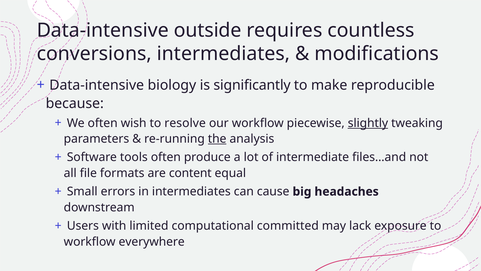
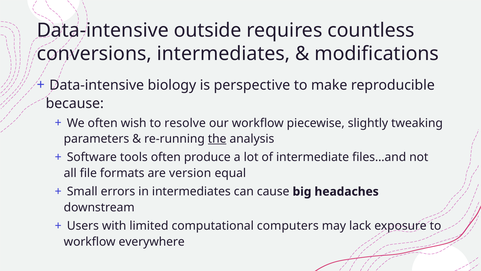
significantly: significantly -> perspective
slightly underline: present -> none
content: content -> version
committed: committed -> computers
